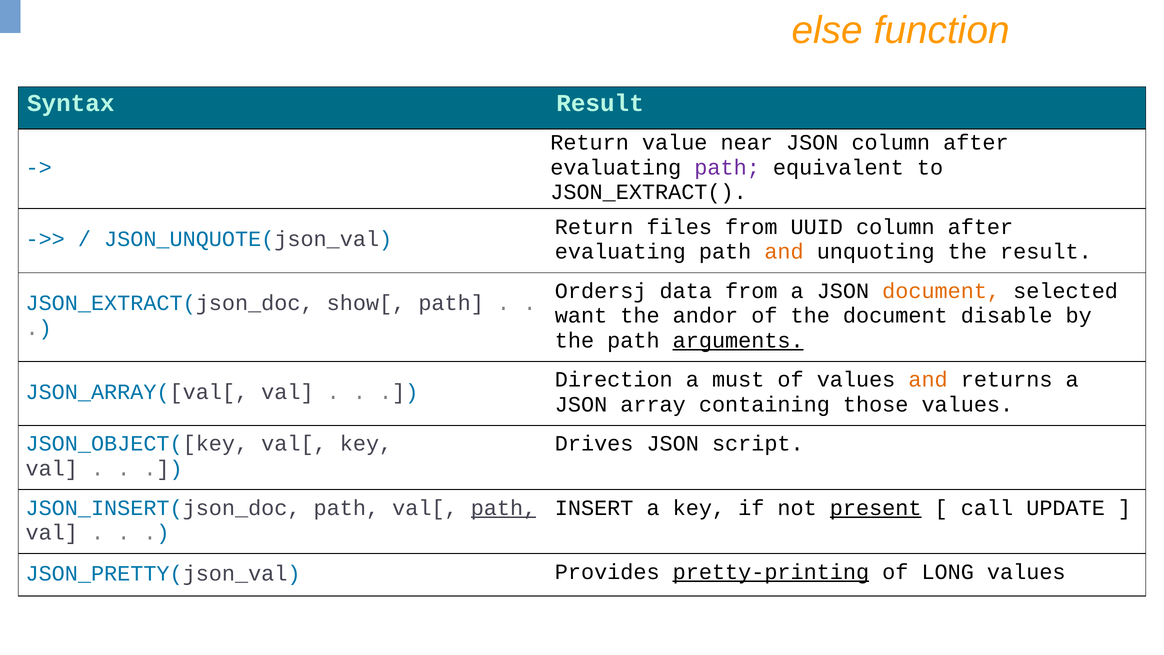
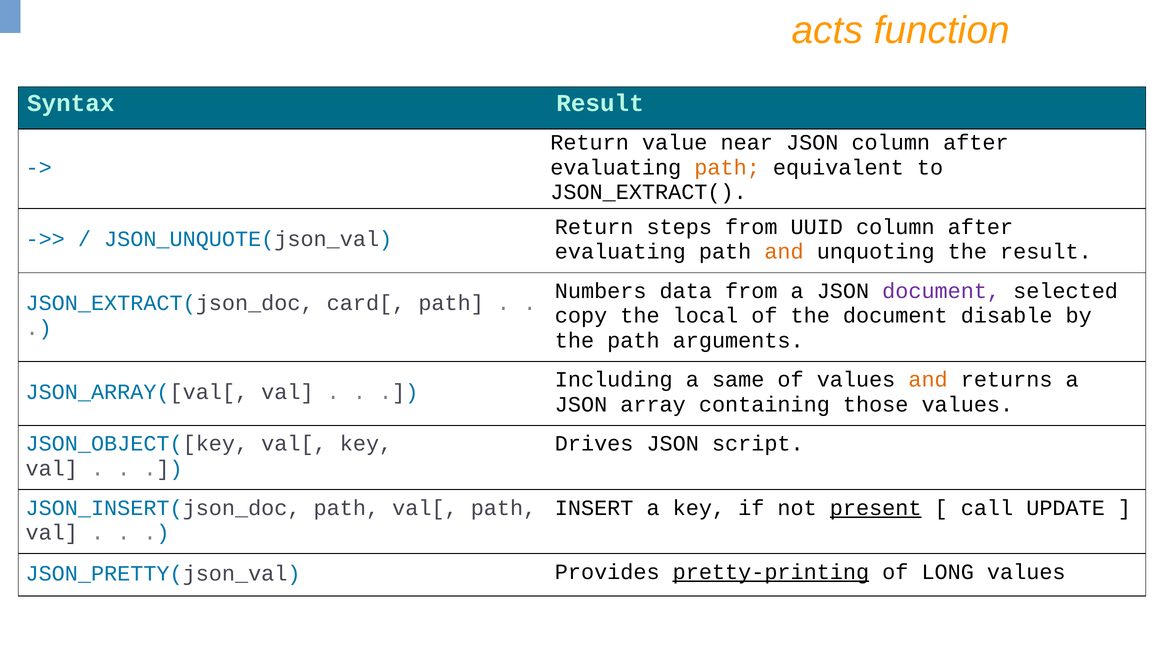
else: else -> acts
path at (727, 167) colour: purple -> orange
files: files -> steps
Ordersj: Ordersj -> Numbers
document at (941, 291) colour: orange -> purple
show[: show[ -> card[
want: want -> copy
andor: andor -> local
arguments underline: present -> none
Direction: Direction -> Including
must: must -> same
path at (503, 508) underline: present -> none
